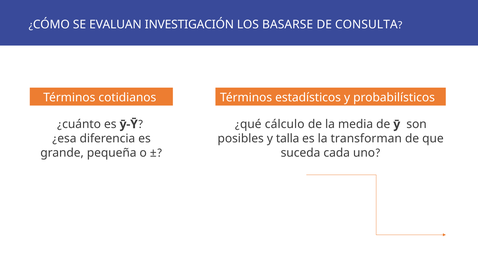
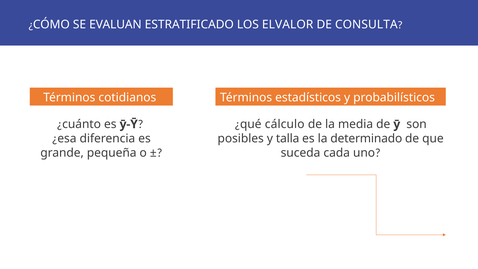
INVESTIGACIÓN: INVESTIGACIÓN -> ESTRATIFICADO
BASARSE: BASARSE -> ELVALOR
transforman: transforman -> determinado
